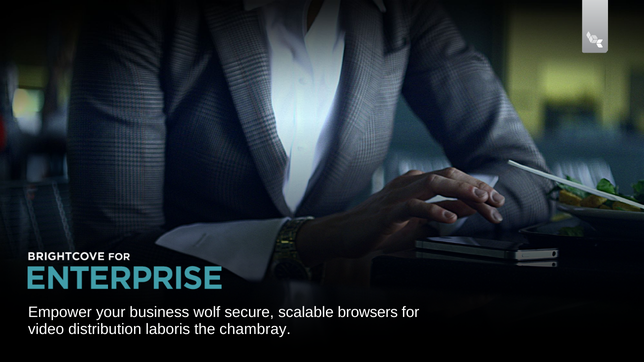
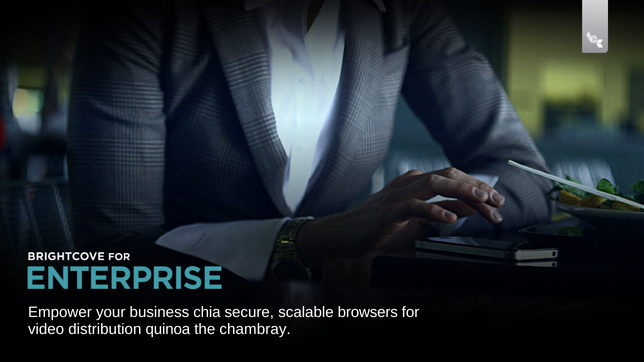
wolf: wolf -> chia
laboris: laboris -> quinoa
